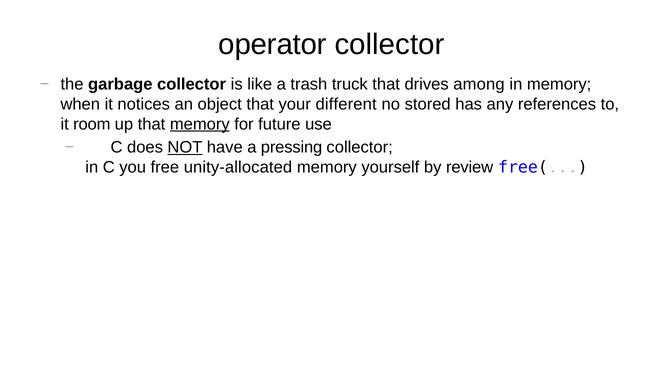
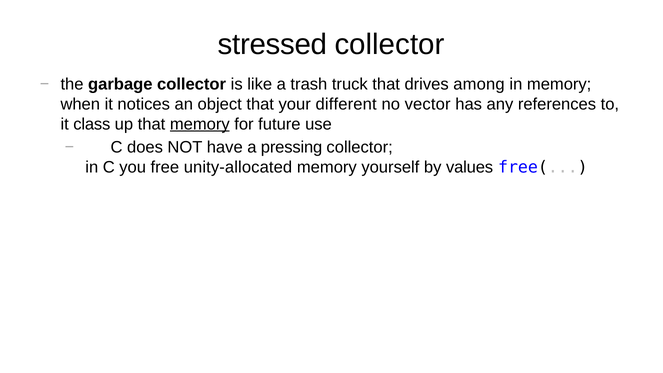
operator: operator -> stressed
stored: stored -> vector
room: room -> class
NOT underline: present -> none
review: review -> values
